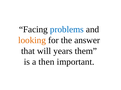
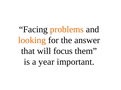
problems colour: blue -> orange
years: years -> focus
then: then -> year
